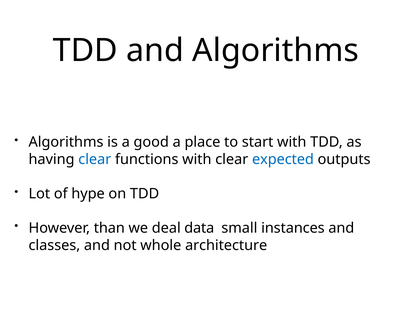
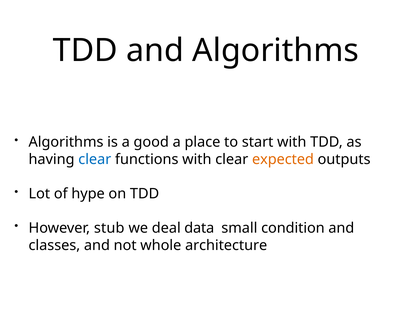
expected colour: blue -> orange
than: than -> stub
instances: instances -> condition
